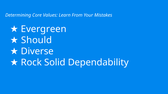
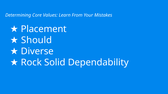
Evergreen: Evergreen -> Placement
